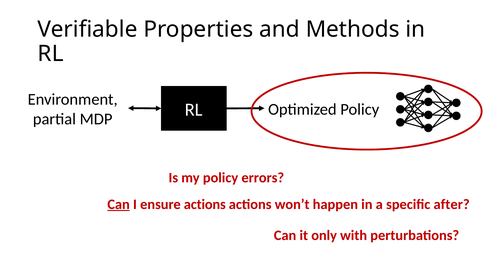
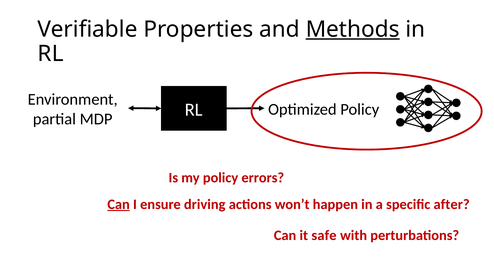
Methods underline: none -> present
ensure actions: actions -> driving
only: only -> safe
